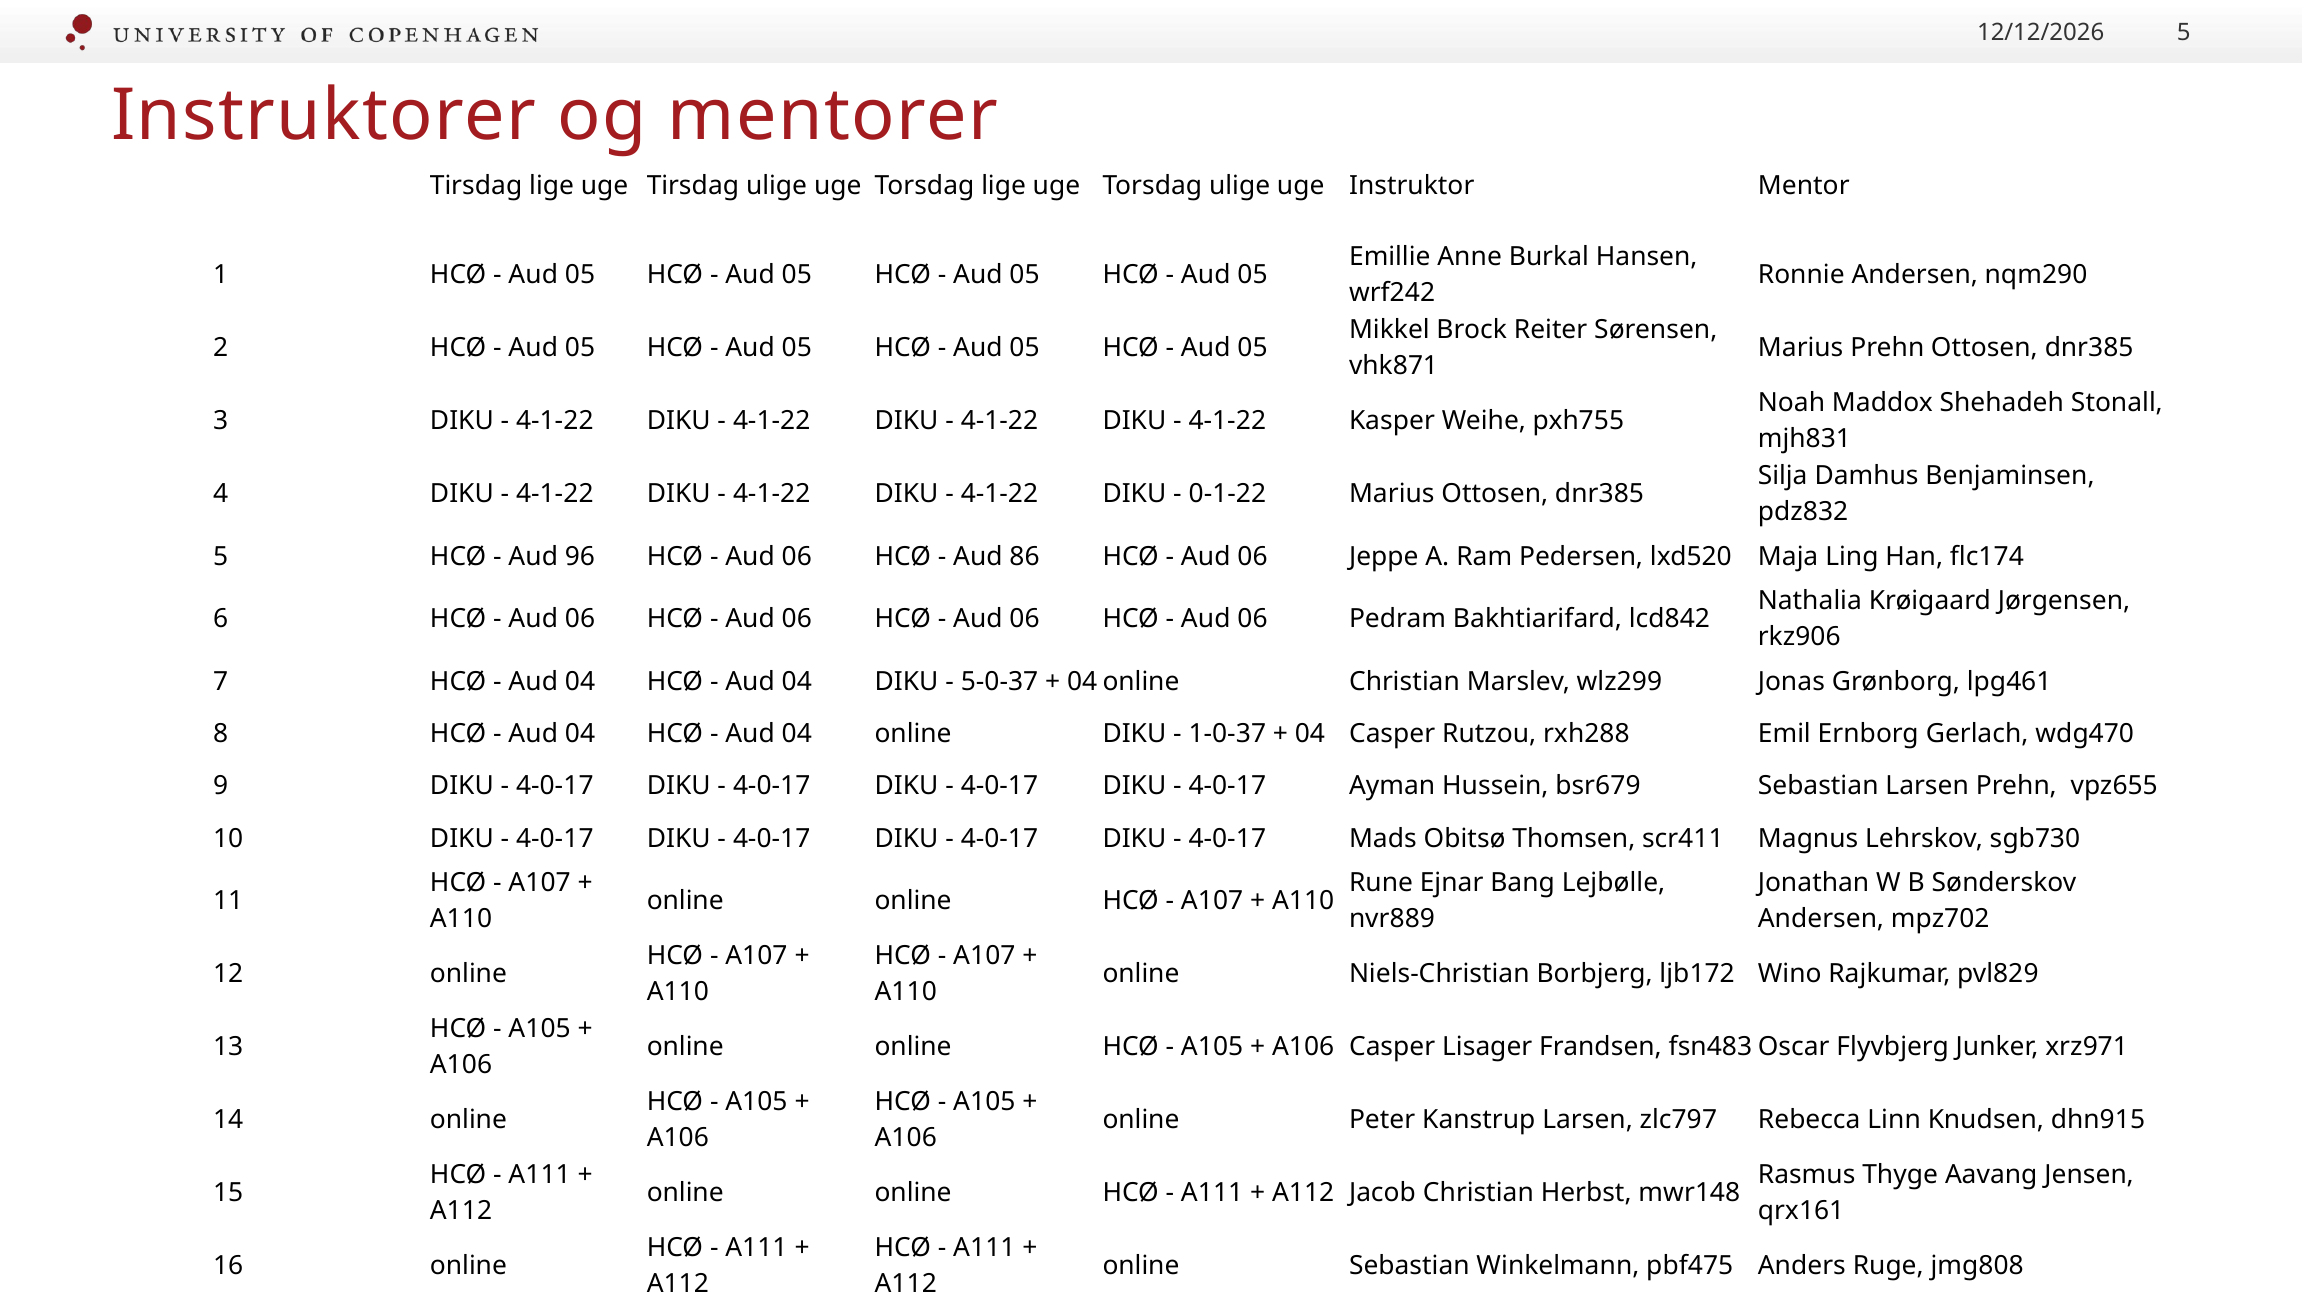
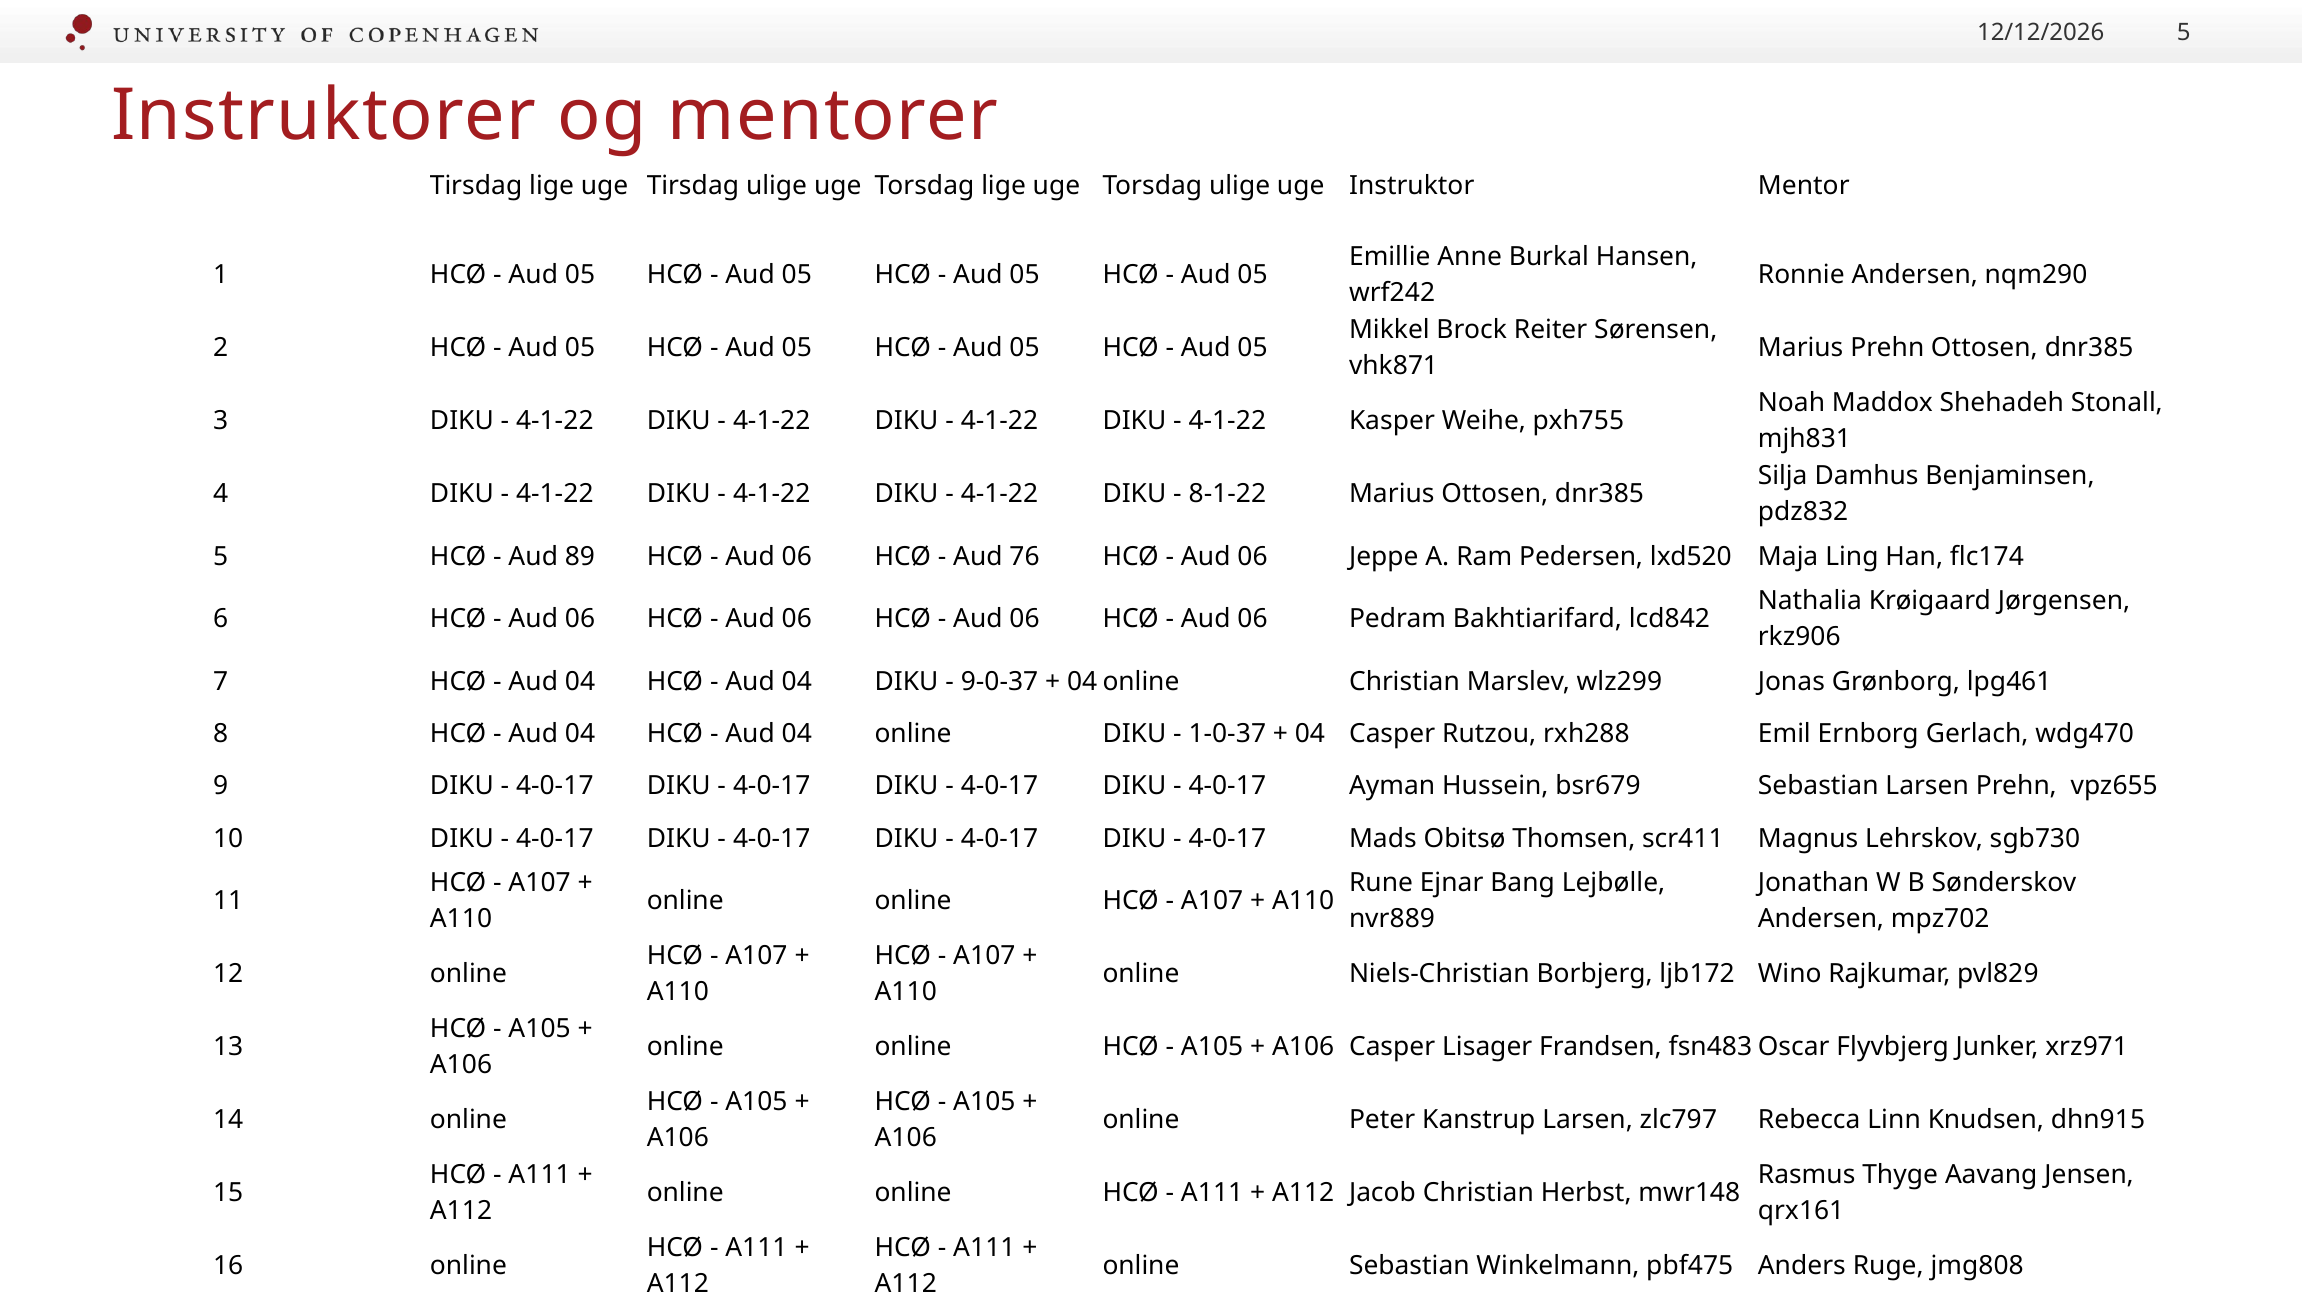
0-1-22: 0-1-22 -> 8-1-22
96: 96 -> 89
86: 86 -> 76
5-0-37: 5-0-37 -> 9-0-37
